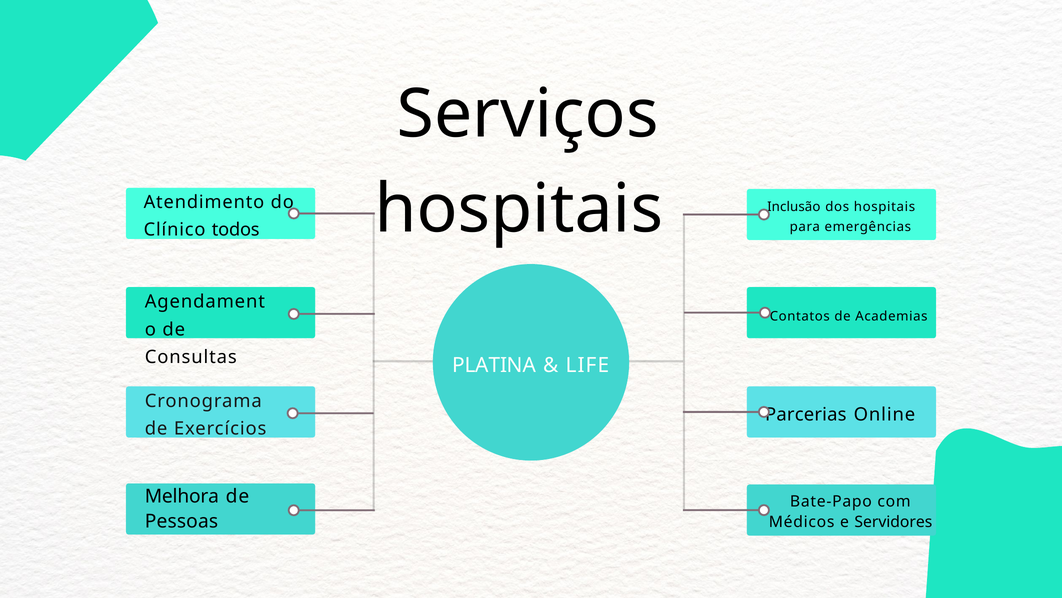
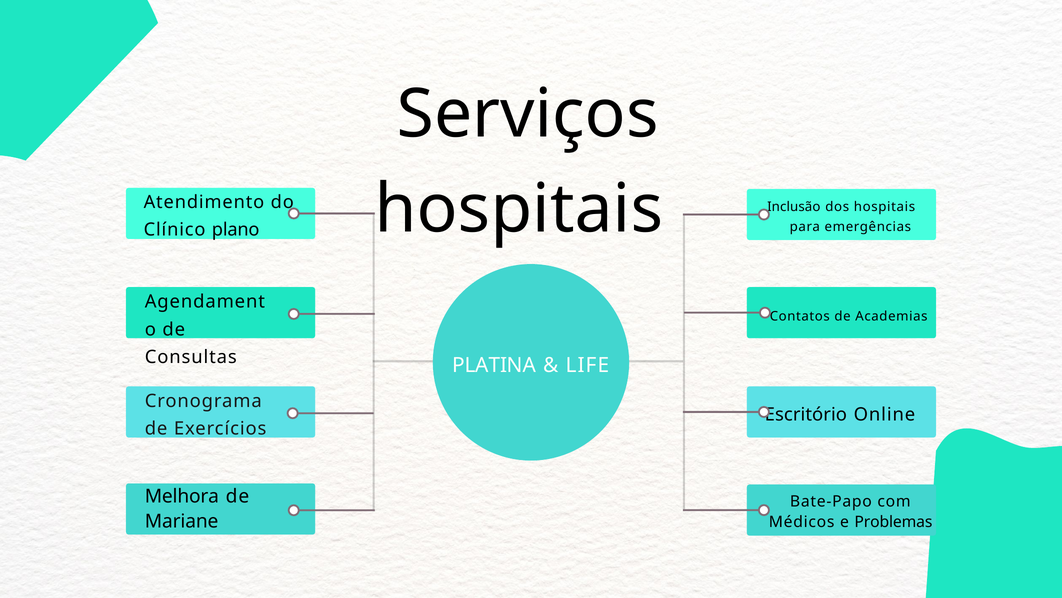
todos: todos -> plano
Parcerias: Parcerias -> Escritório
Pessoas: Pessoas -> Mariane
Servidores: Servidores -> Problemas
